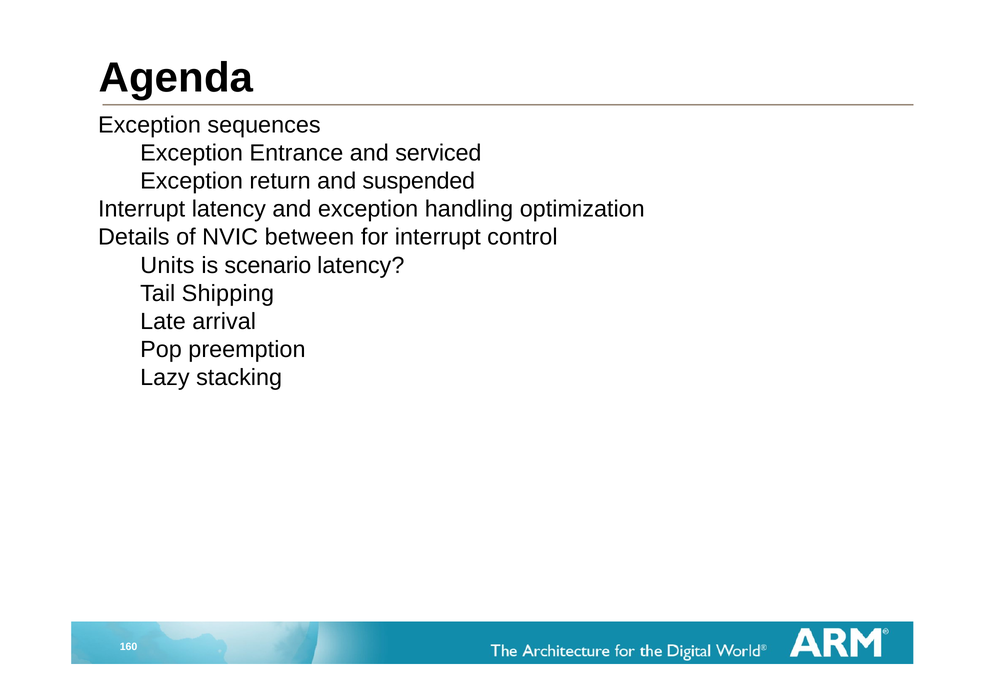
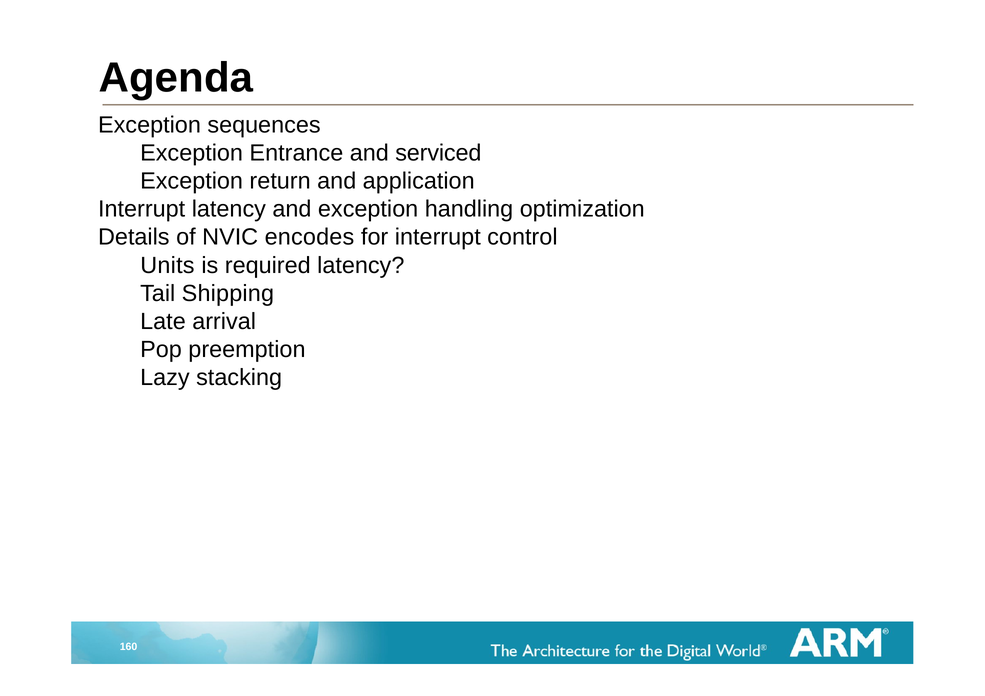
suspended: suspended -> application
between: between -> encodes
scenario: scenario -> required
